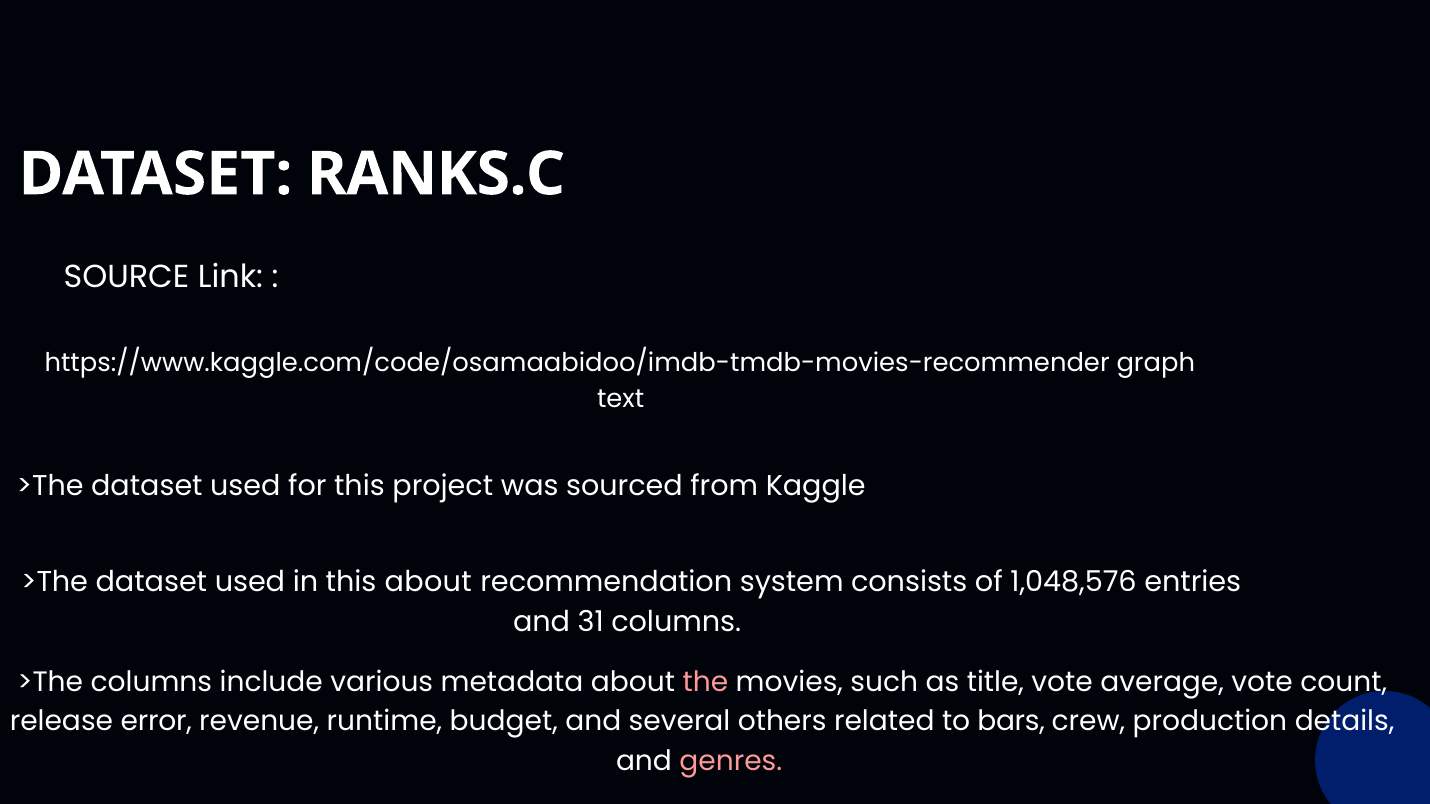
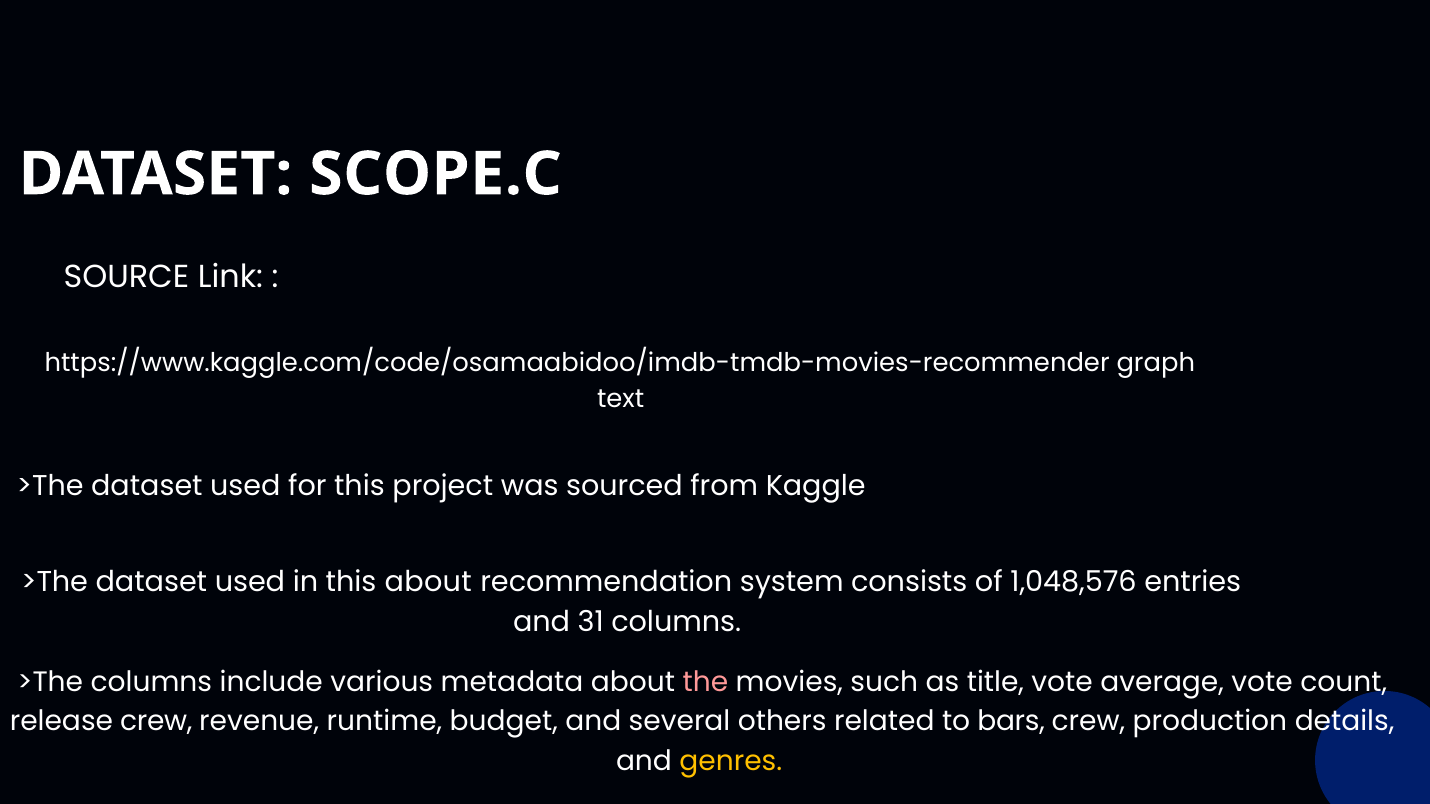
RANKS.C: RANKS.C -> SCOPE.C
release error: error -> crew
genres colour: pink -> yellow
